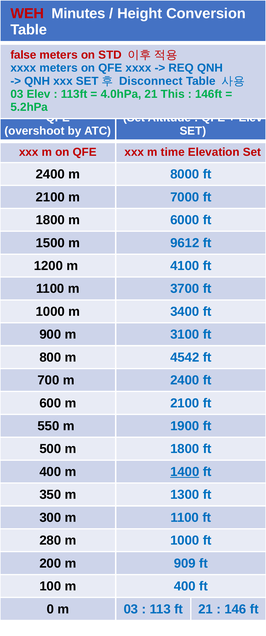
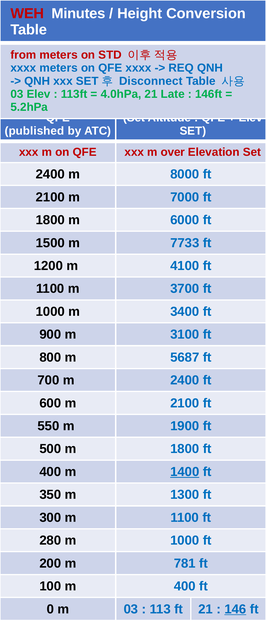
false: false -> from
This: This -> Late
overshoot: overshoot -> published
time: time -> over
9612: 9612 -> 7733
4542: 4542 -> 5687
909: 909 -> 781
146 underline: none -> present
